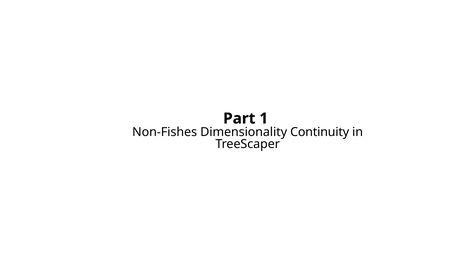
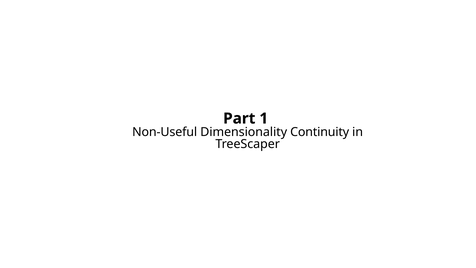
Non-Fishes: Non-Fishes -> Non-Useful
